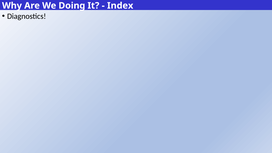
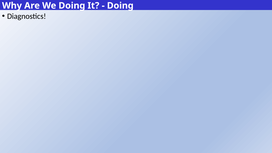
Index at (120, 6): Index -> Doing
